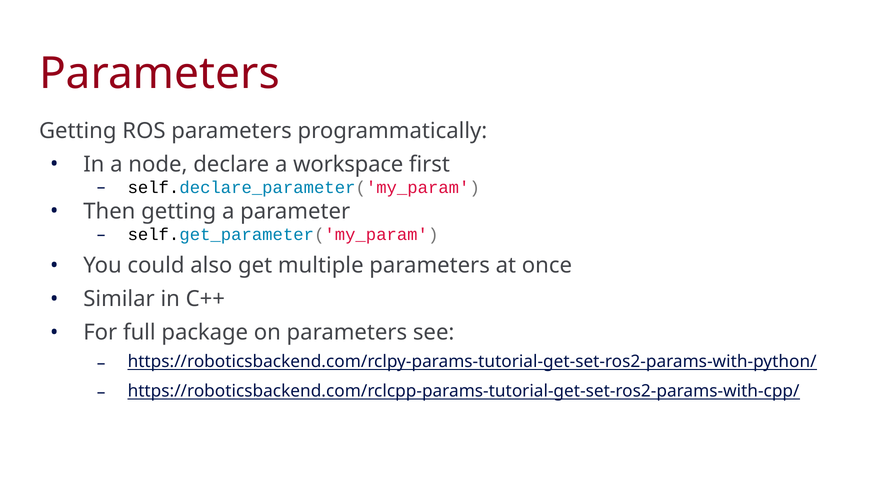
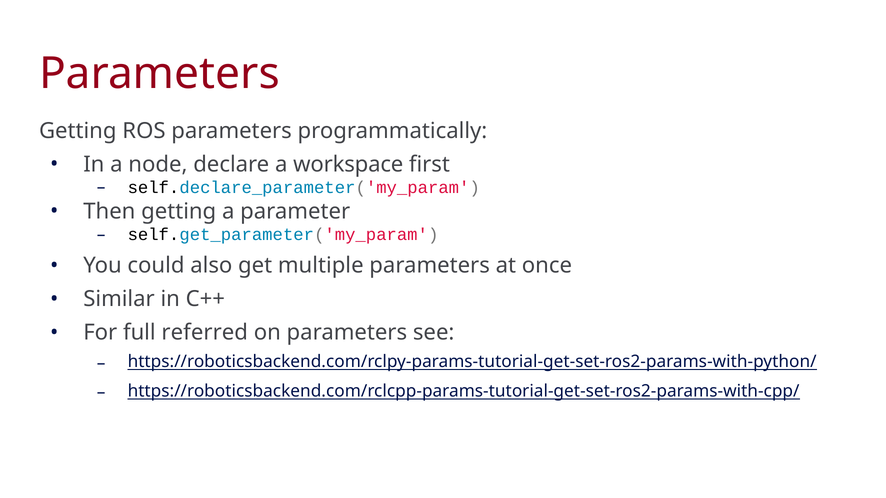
package: package -> referred
